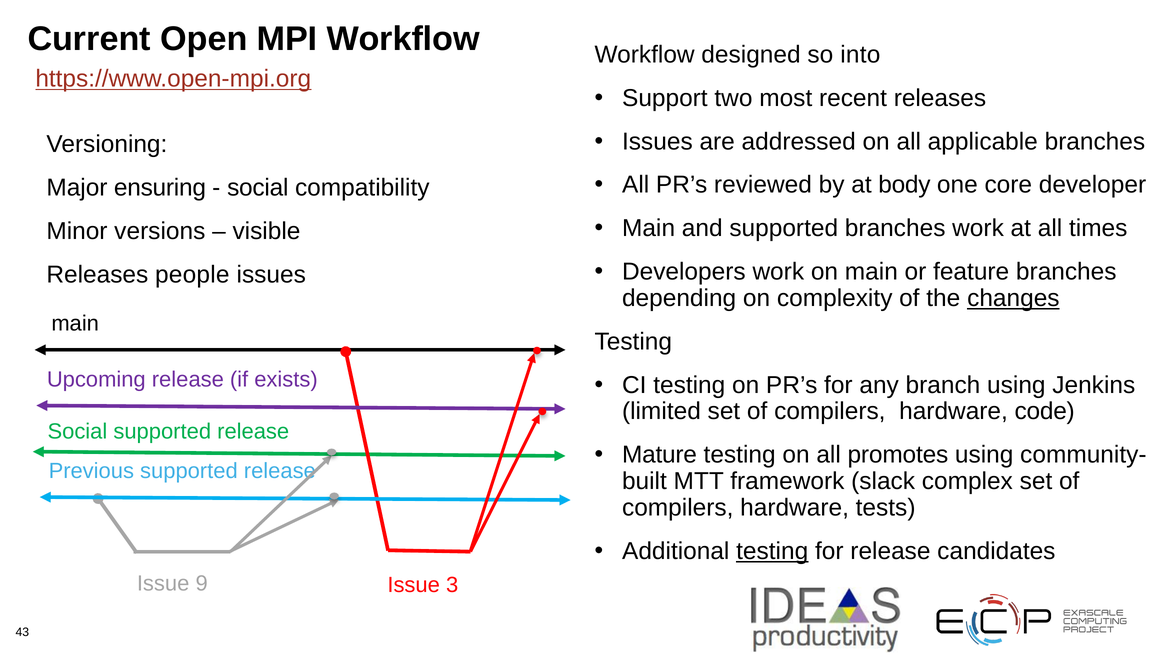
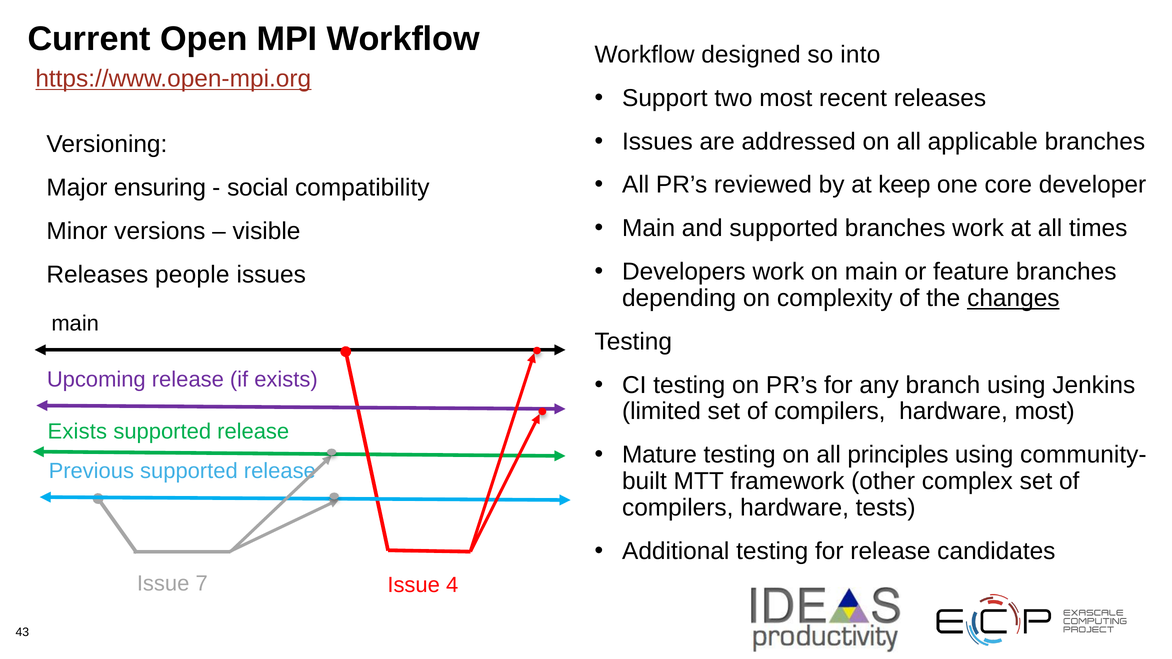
body: body -> keep
hardware code: code -> most
Social at (77, 432): Social -> Exists
promotes: promotes -> principles
slack: slack -> other
testing at (772, 551) underline: present -> none
9: 9 -> 7
3: 3 -> 4
